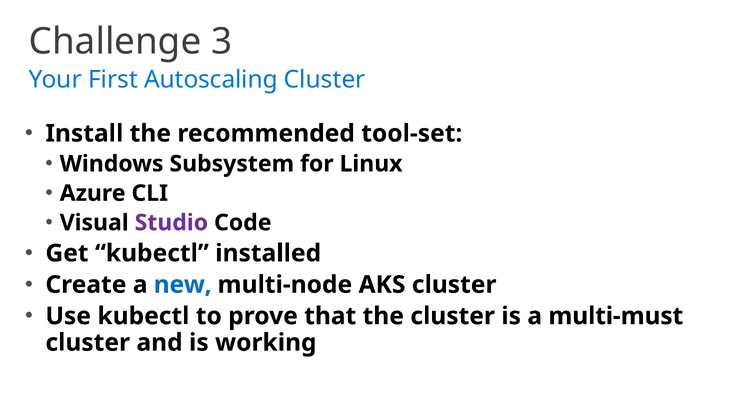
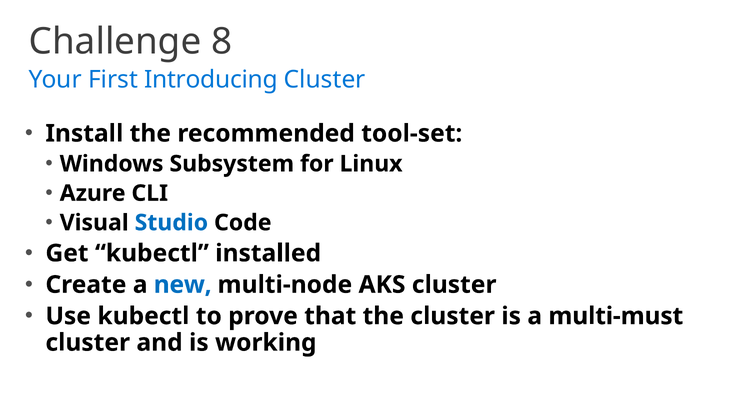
3: 3 -> 8
Autoscaling: Autoscaling -> Introducing
Studio colour: purple -> blue
